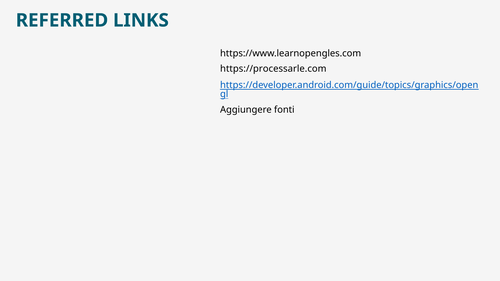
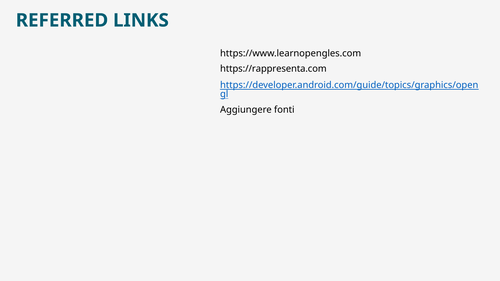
https://processarle.com: https://processarle.com -> https://rappresenta.com
